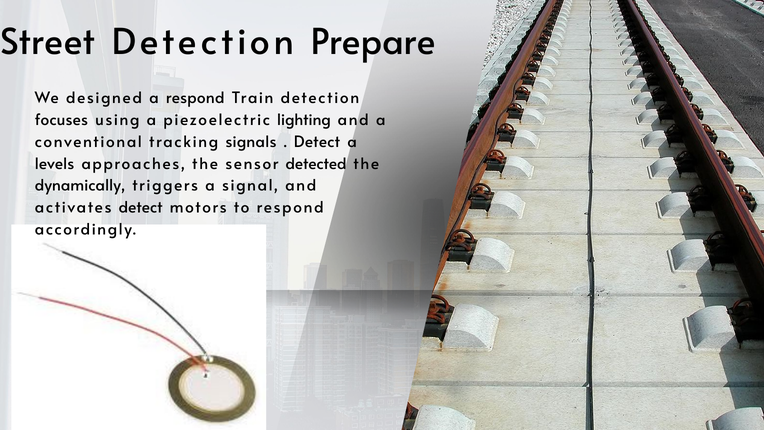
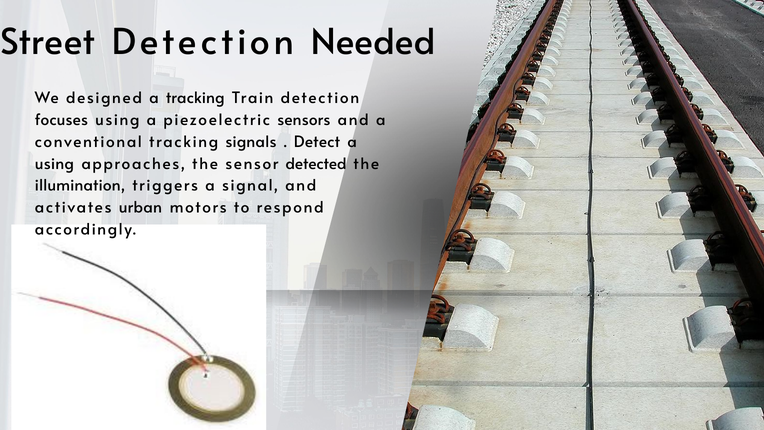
Prepare: Prepare -> Needed
a respond: respond -> tracking
lighting: lighting -> sensors
levels at (55, 164): levels -> using
dynamically: dynamically -> illumination
activates detect: detect -> urban
